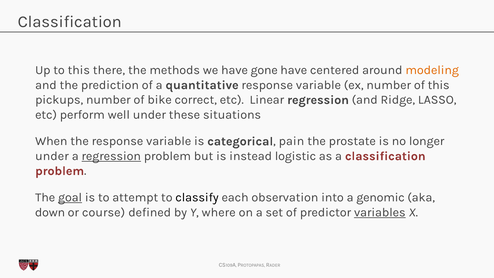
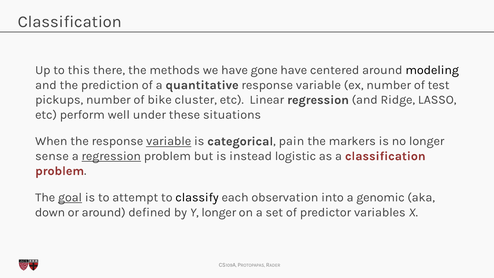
modeling colour: orange -> black
of this: this -> test
correct: correct -> cluster
variable at (169, 141) underline: none -> present
prostate: prostate -> markers
under at (52, 156): under -> sense
or course: course -> around
Y where: where -> longer
variables underline: present -> none
